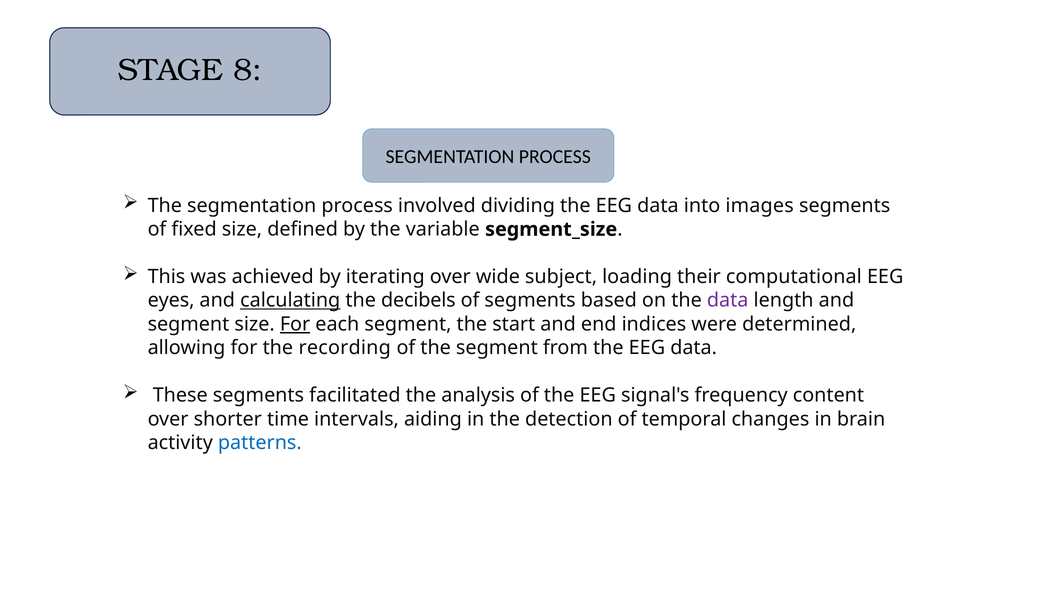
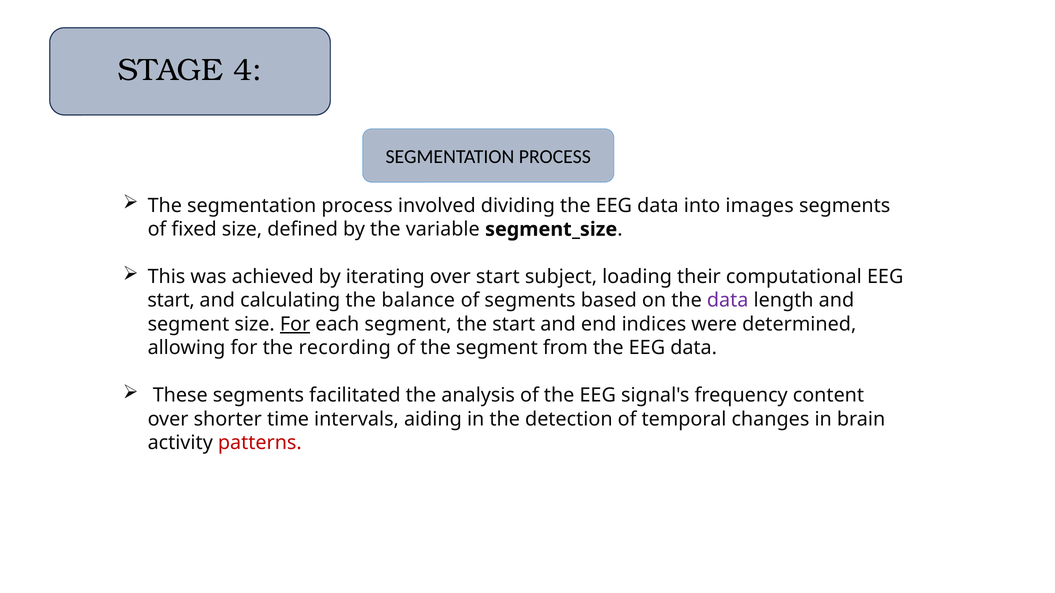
8: 8 -> 4
over wide: wide -> start
eyes at (171, 301): eyes -> start
calculating underline: present -> none
decibels: decibels -> balance
patterns colour: blue -> red
